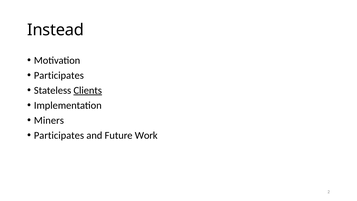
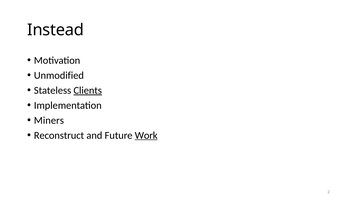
Participates at (59, 75): Participates -> Unmodified
Participates at (59, 135): Participates -> Reconstruct
Work underline: none -> present
